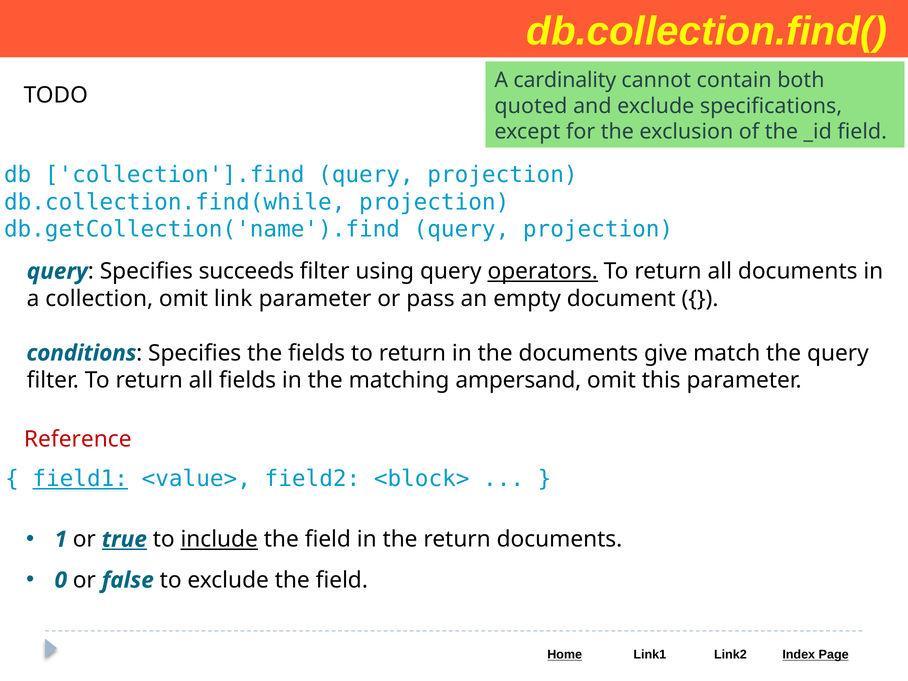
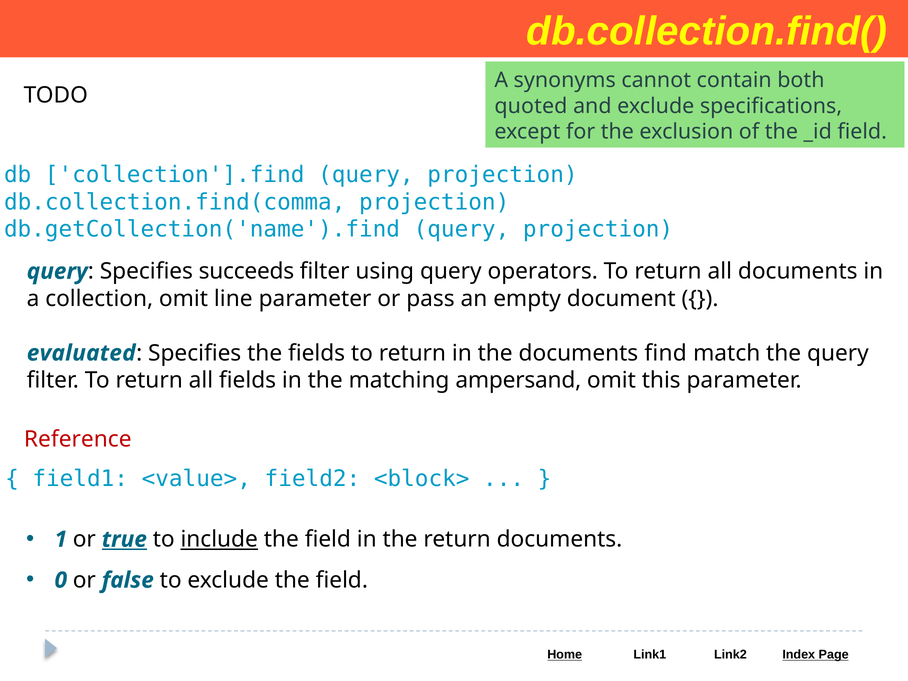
cardinality: cardinality -> synonyms
db.collection.find(while: db.collection.find(while -> db.collection.find(comma
operators underline: present -> none
link: link -> line
conditions: conditions -> evaluated
give: give -> find
field1 underline: present -> none
